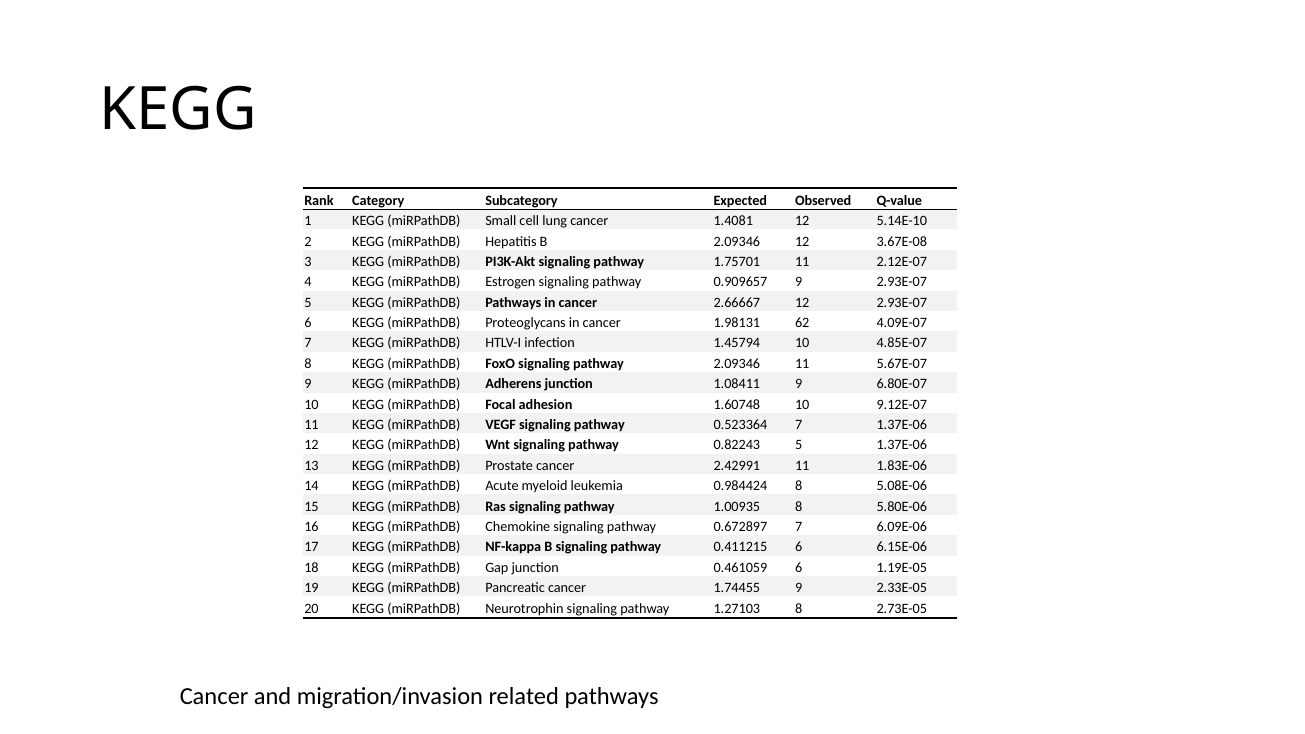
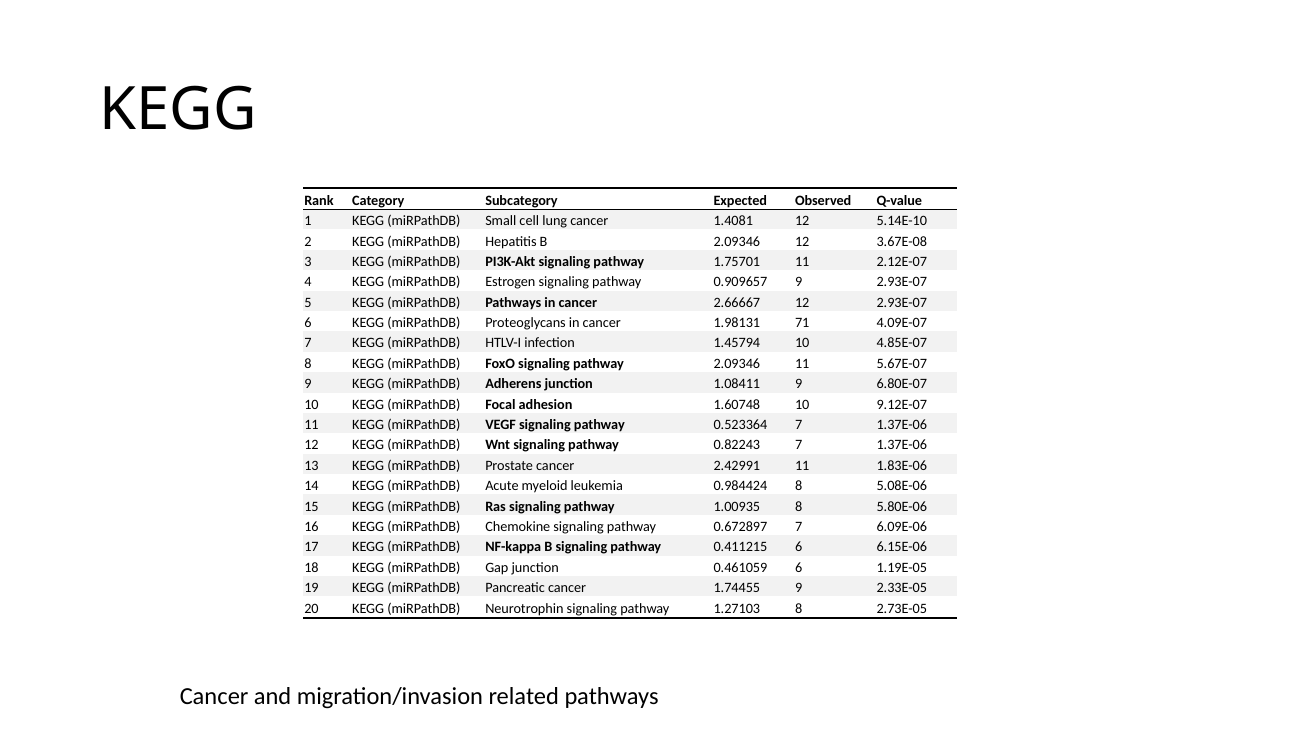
62: 62 -> 71
0.82243 5: 5 -> 7
